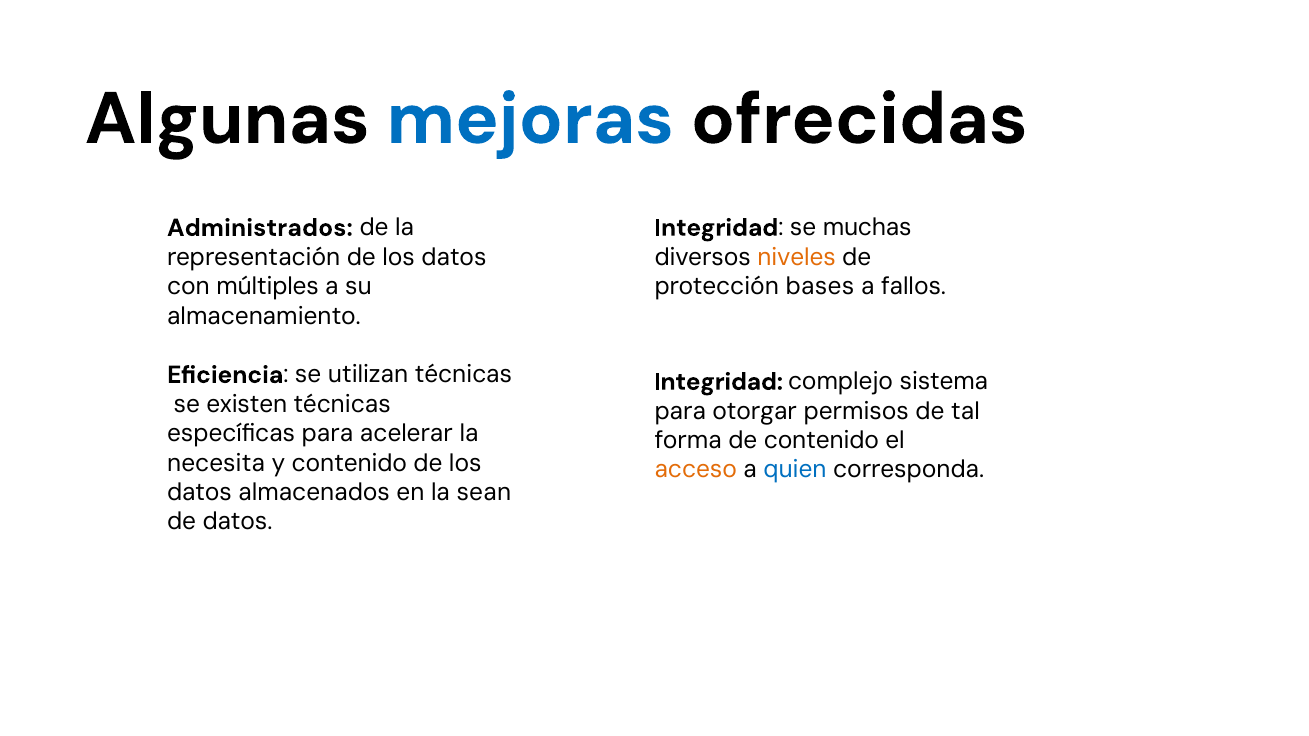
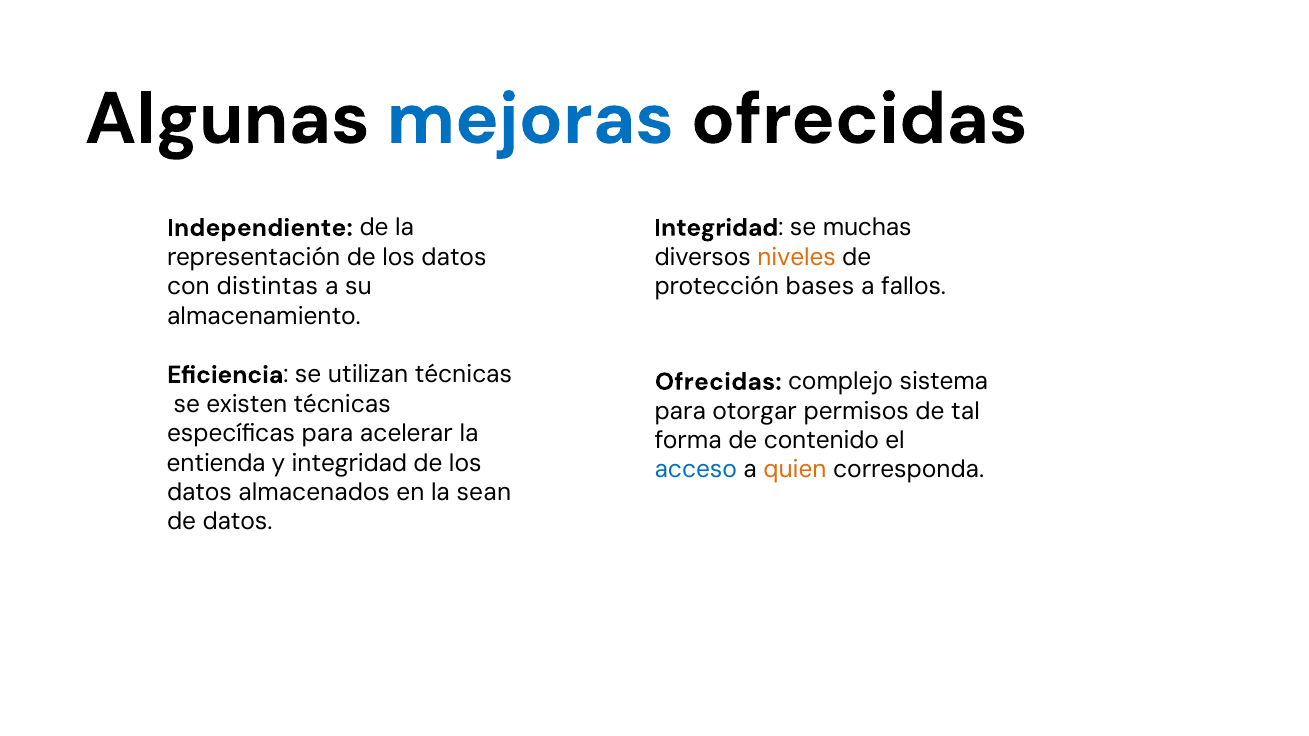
Administrados: Administrados -> Independiente
múltiples: múltiples -> distintas
Integridad at (719, 382): Integridad -> Ofrecidas
necesita: necesita -> entienda
y contenido: contenido -> integridad
acceso colour: orange -> blue
quien colour: blue -> orange
